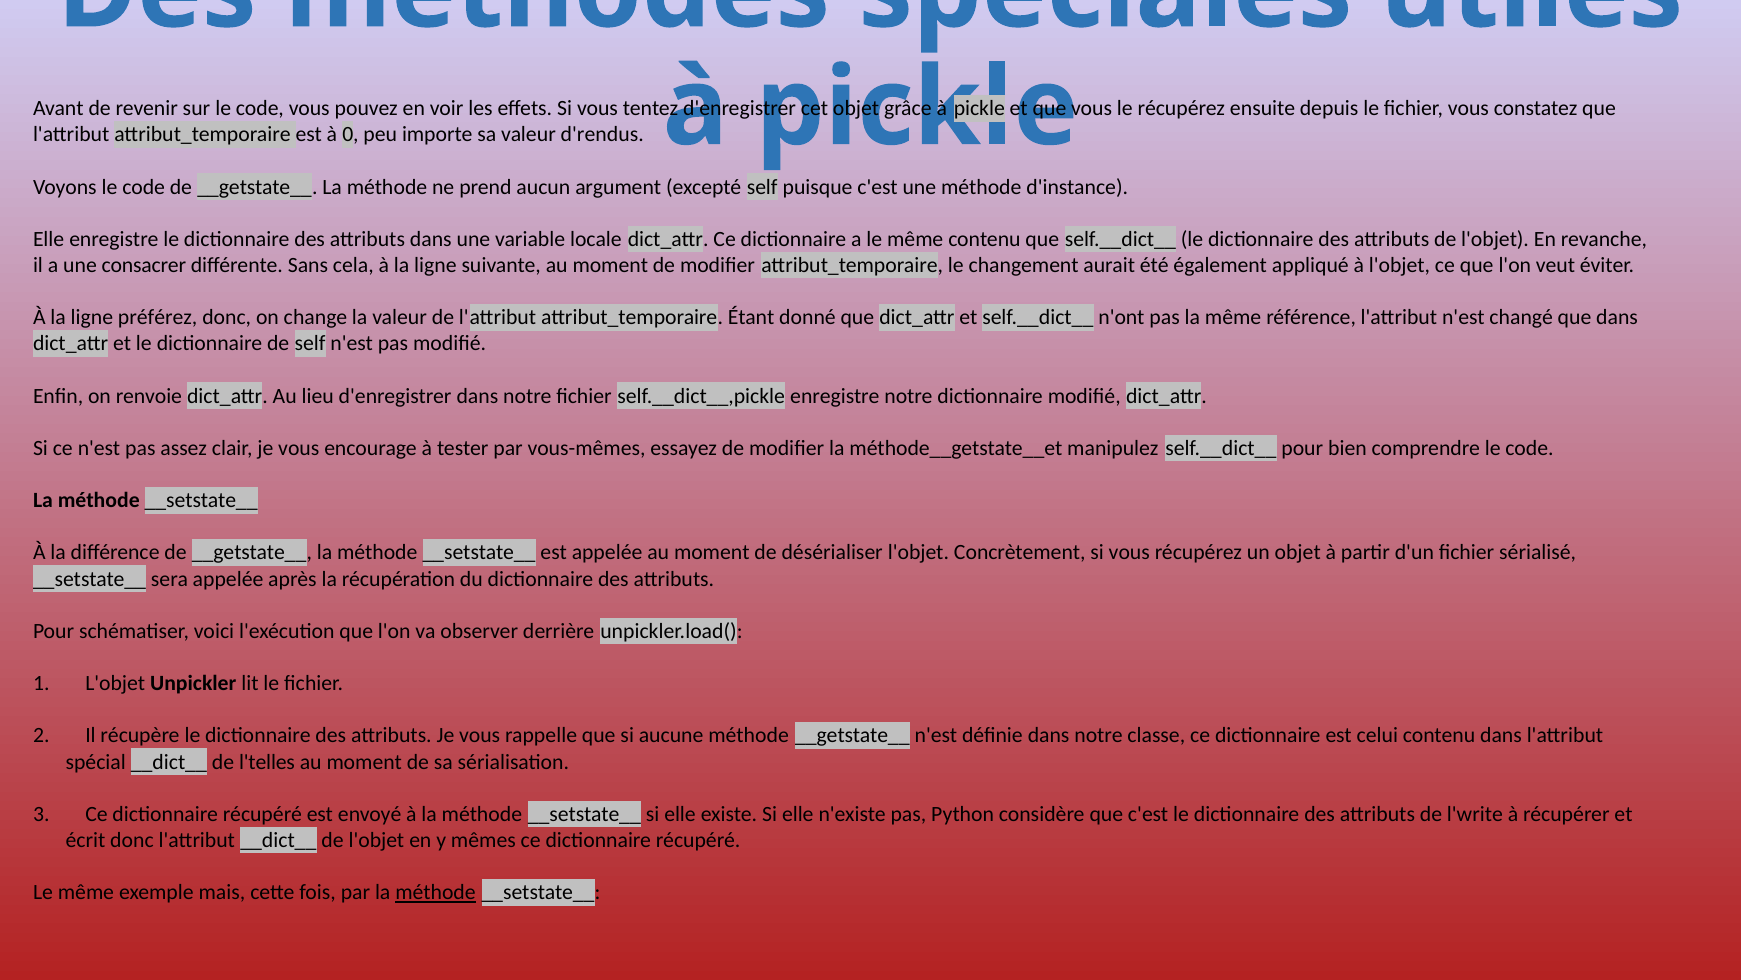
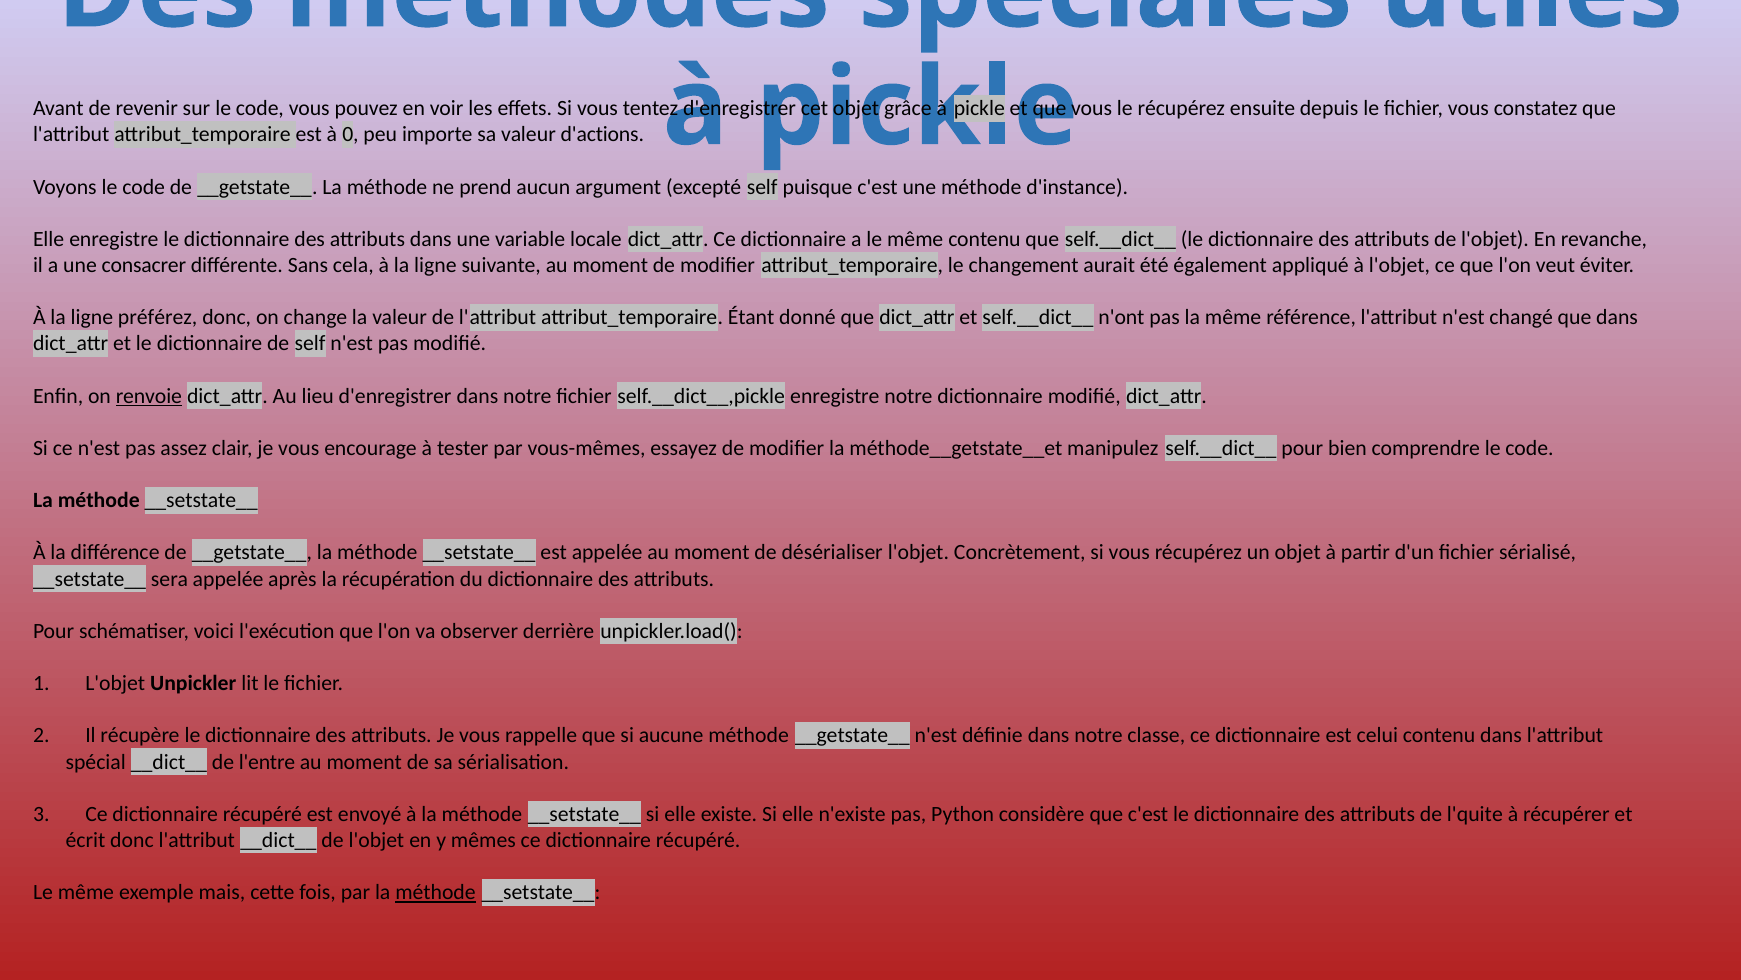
d'rendus: d'rendus -> d'actions
renvoie underline: none -> present
l'telles: l'telles -> l'entre
l'write: l'write -> l'quite
